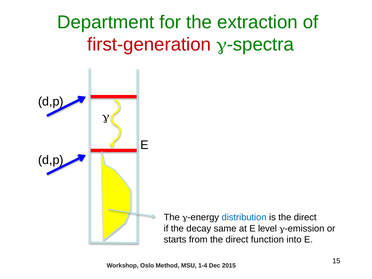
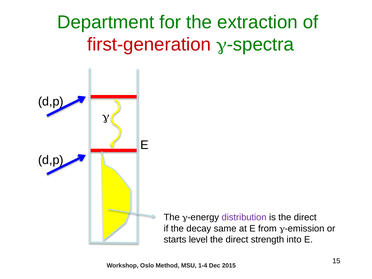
distribution colour: blue -> purple
level: level -> from
from: from -> level
function: function -> strength
